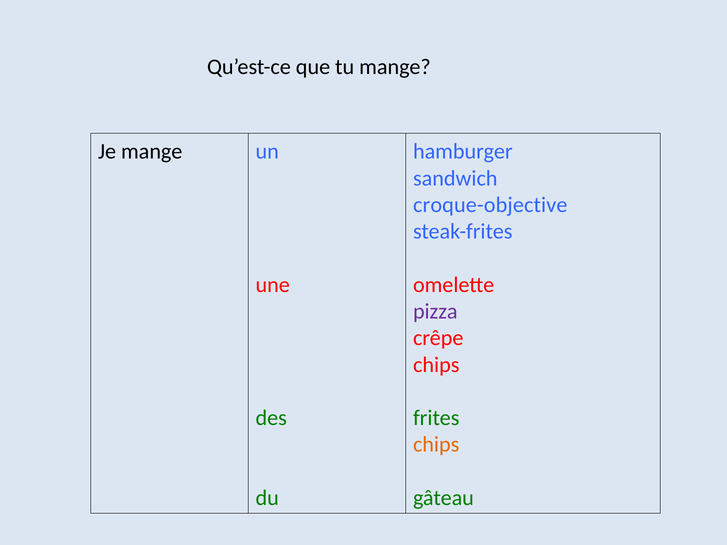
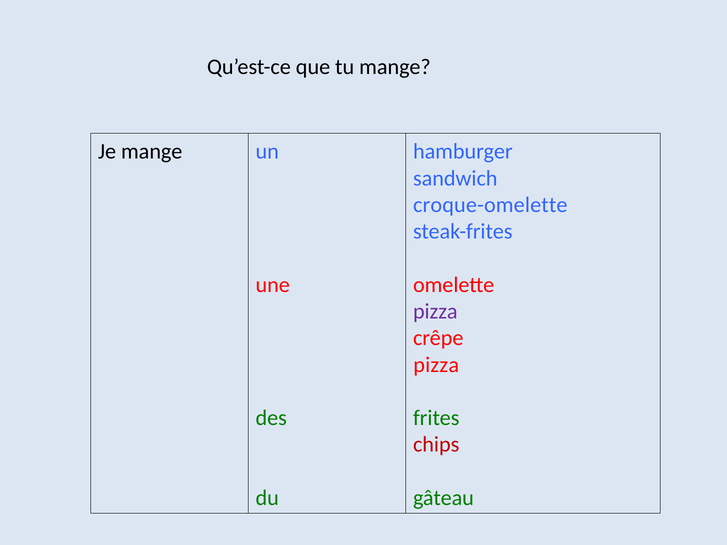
croque-objective: croque-objective -> croque-omelette
chips at (436, 365): chips -> pizza
chips at (436, 445) colour: orange -> red
